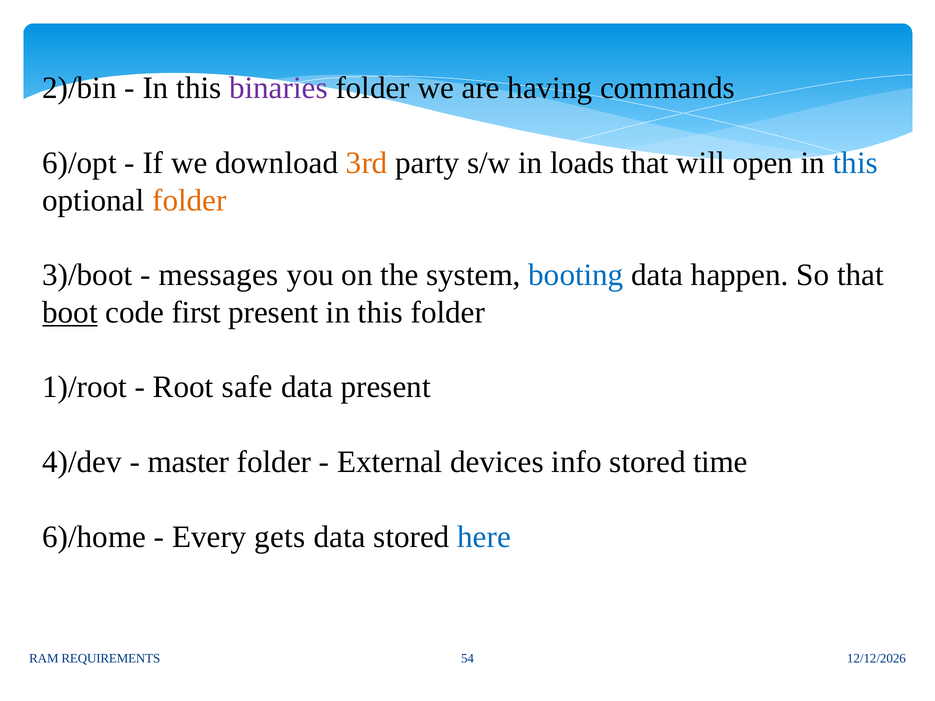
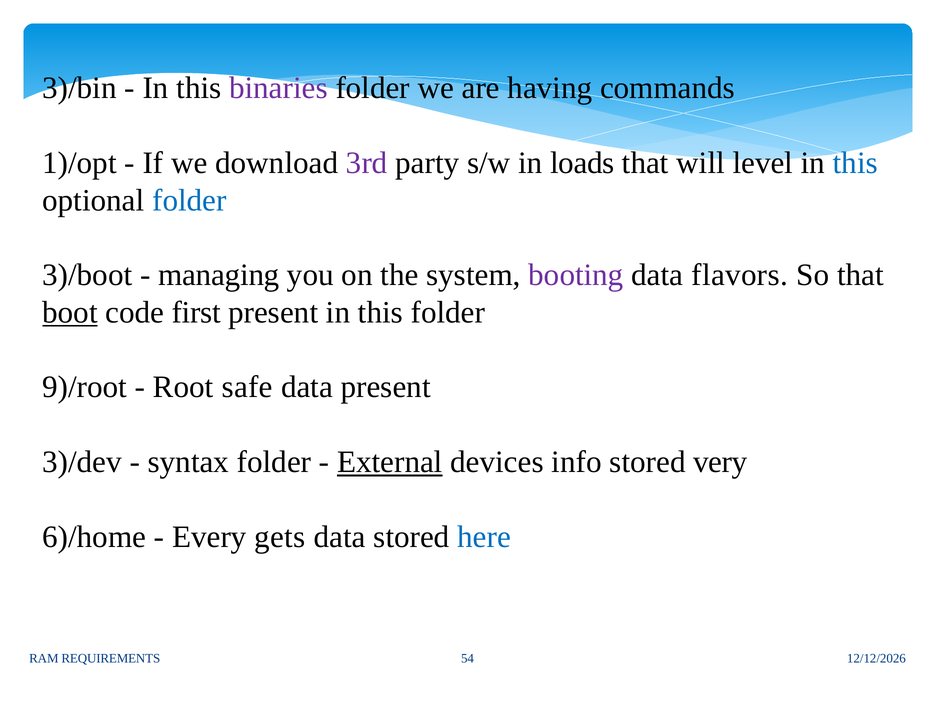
2)/bin: 2)/bin -> 3)/bin
6)/opt: 6)/opt -> 1)/opt
3rd colour: orange -> purple
open: open -> level
folder at (189, 200) colour: orange -> blue
messages: messages -> managing
booting colour: blue -> purple
happen: happen -> flavors
1)/root: 1)/root -> 9)/root
4)/dev: 4)/dev -> 3)/dev
master: master -> syntax
External underline: none -> present
time: time -> very
